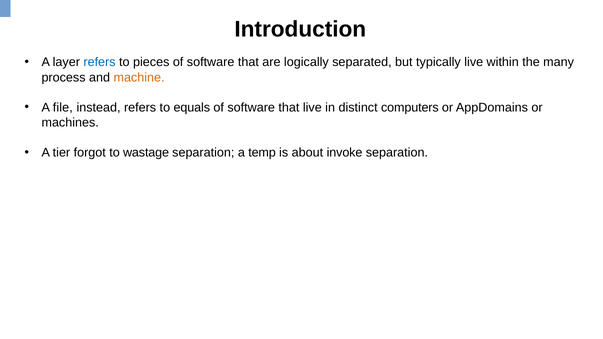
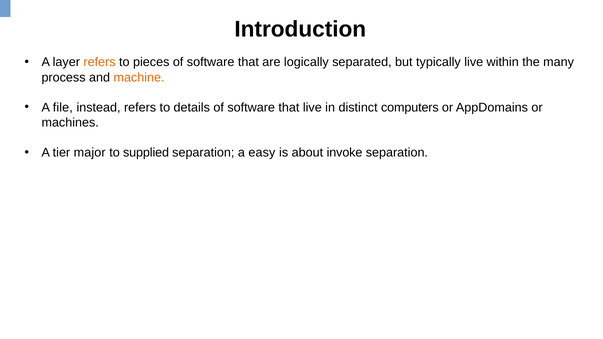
refers at (100, 62) colour: blue -> orange
equals: equals -> details
forgot: forgot -> major
wastage: wastage -> supplied
temp: temp -> easy
